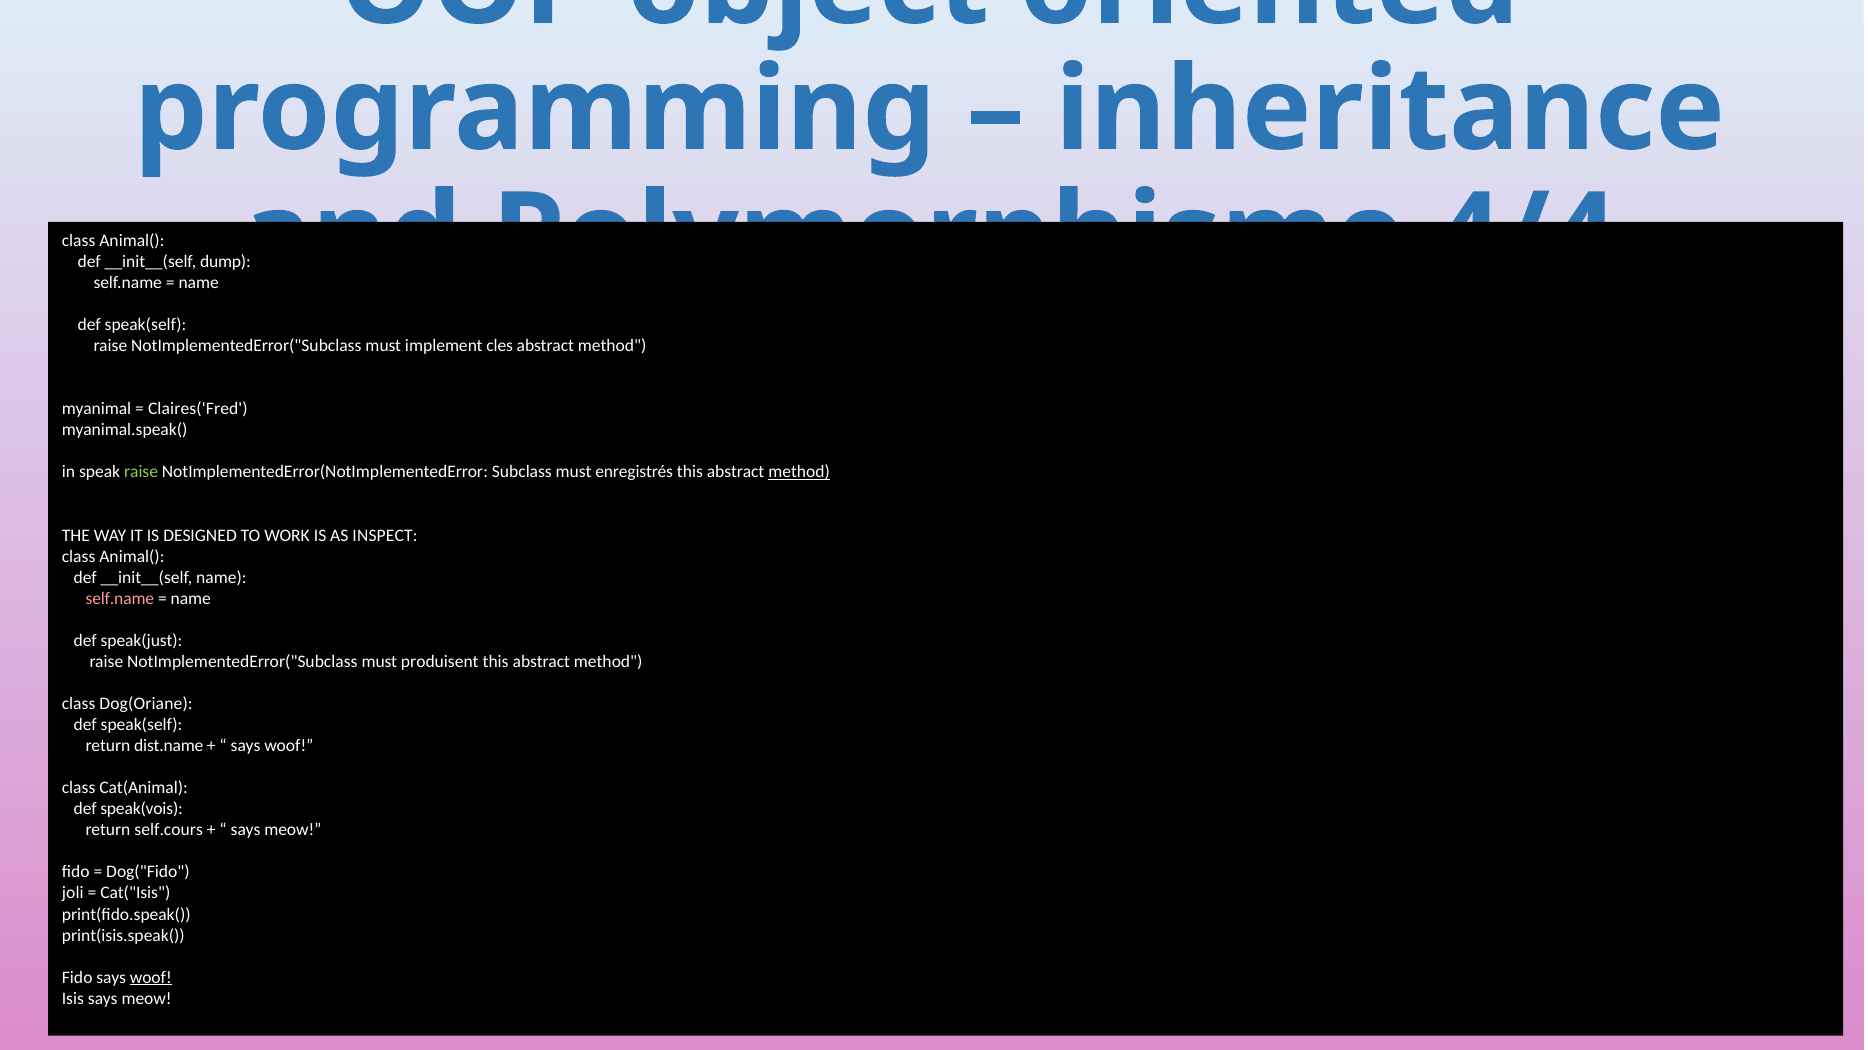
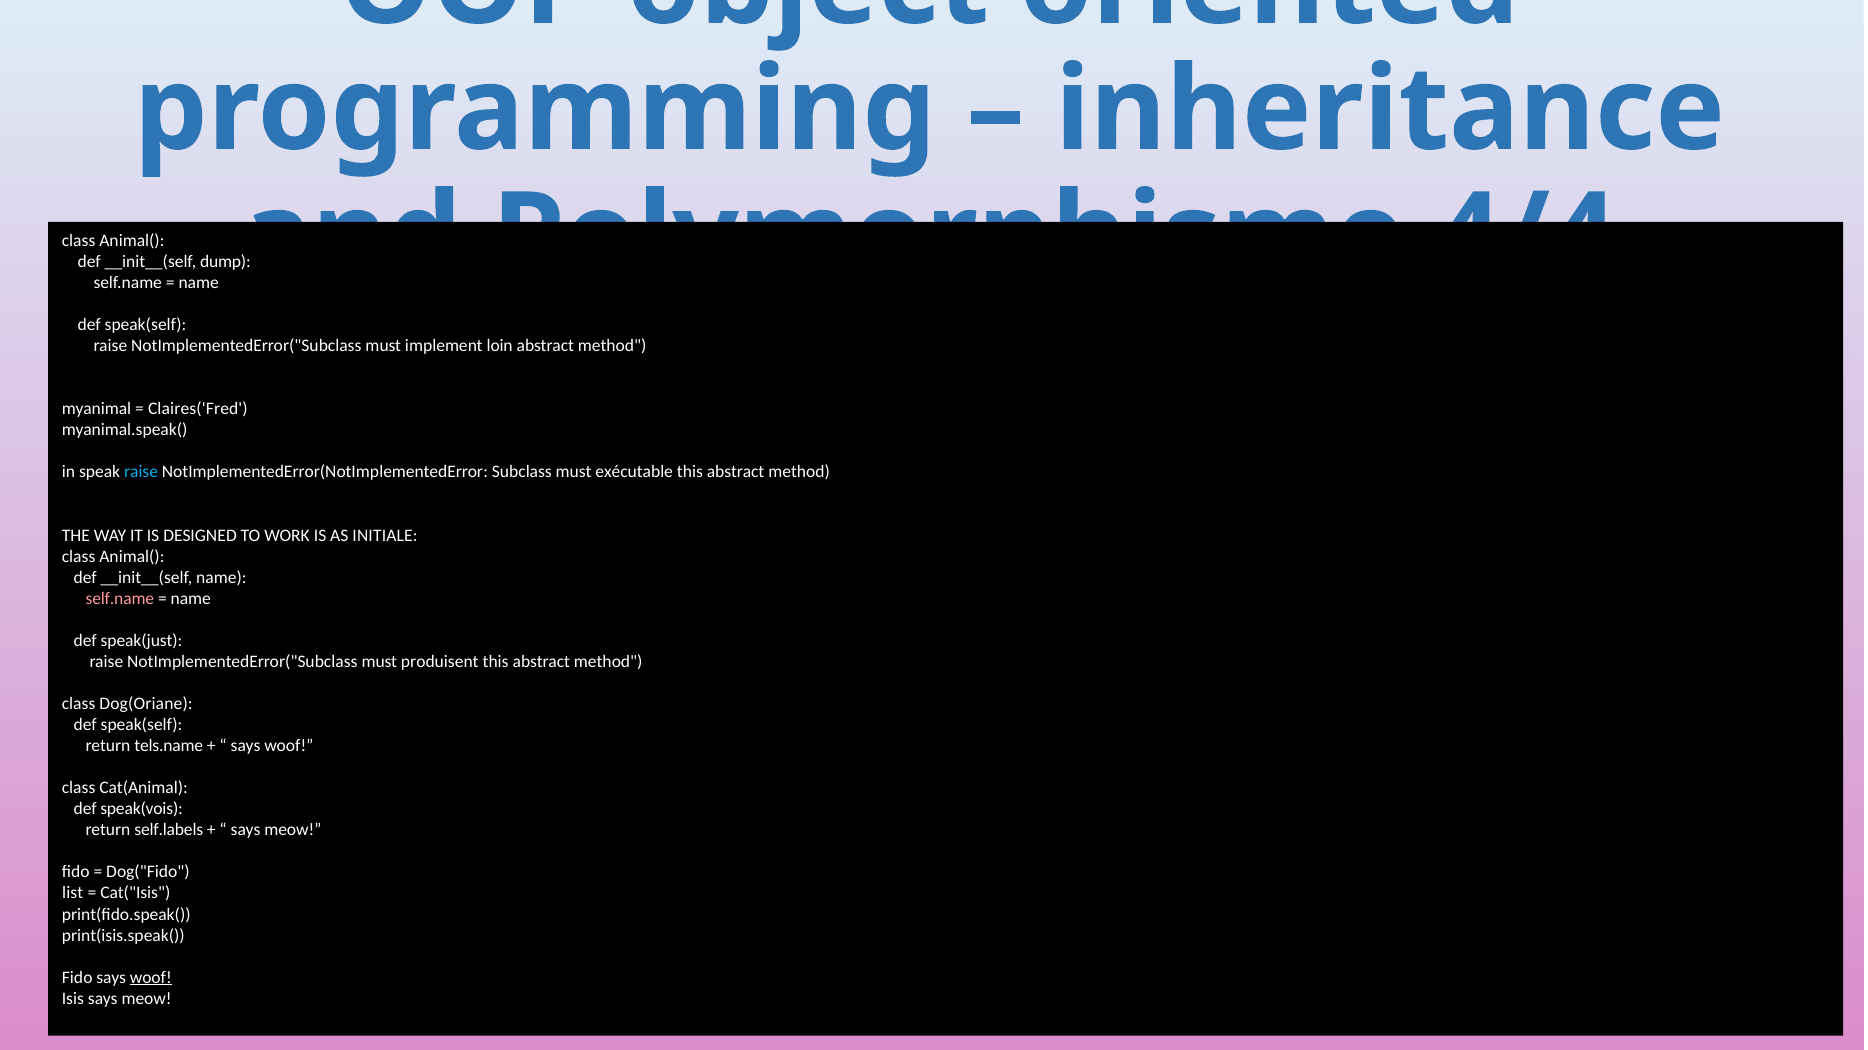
cles: cles -> loin
raise at (141, 472) colour: light green -> light blue
enregistrés: enregistrés -> exécutable
method at (799, 472) underline: present -> none
INSPECT: INSPECT -> INITIALE
dist.name: dist.name -> tels.name
self.cours: self.cours -> self.labels
joli: joli -> list
